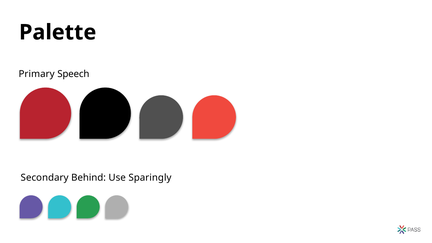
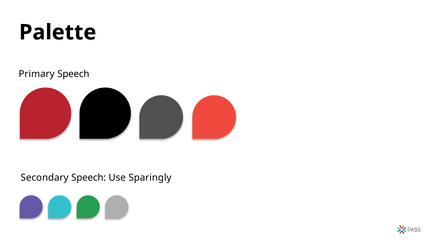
Secondary Behind: Behind -> Speech
